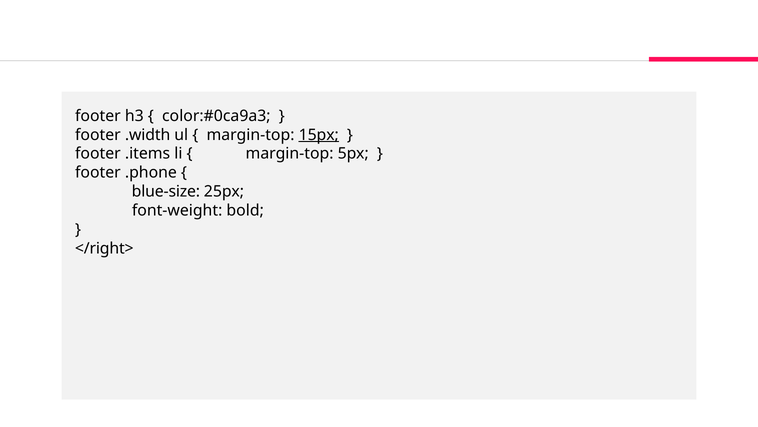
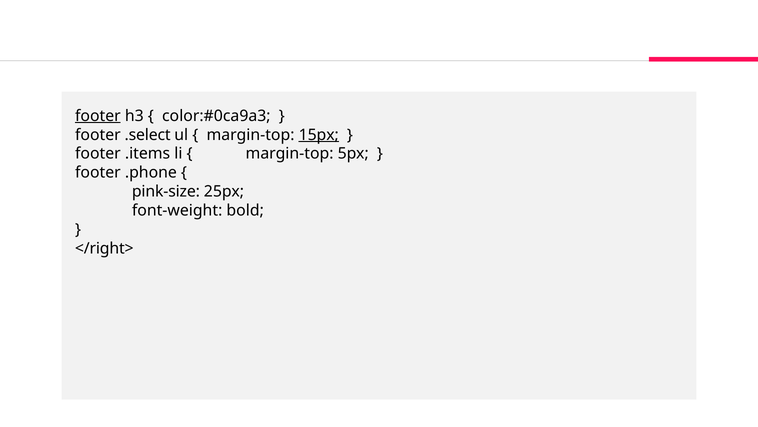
footer at (98, 116) underline: none -> present
.width: .width -> .select
blue-size: blue-size -> pink-size
